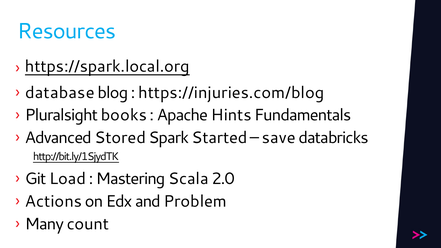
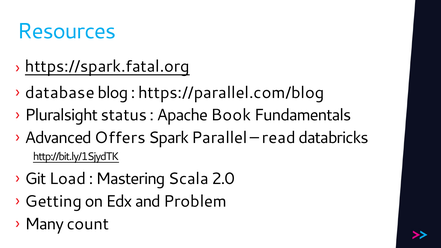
https://spark.local.org: https://spark.local.org -> https://spark.fatal.org
https://injuries.com/blog: https://injuries.com/blog -> https://parallel.com/blog
books: books -> status
Hints: Hints -> Book
Stored: Stored -> Offers
Started: Started -> Parallel
save: save -> read
Actions: Actions -> Getting
